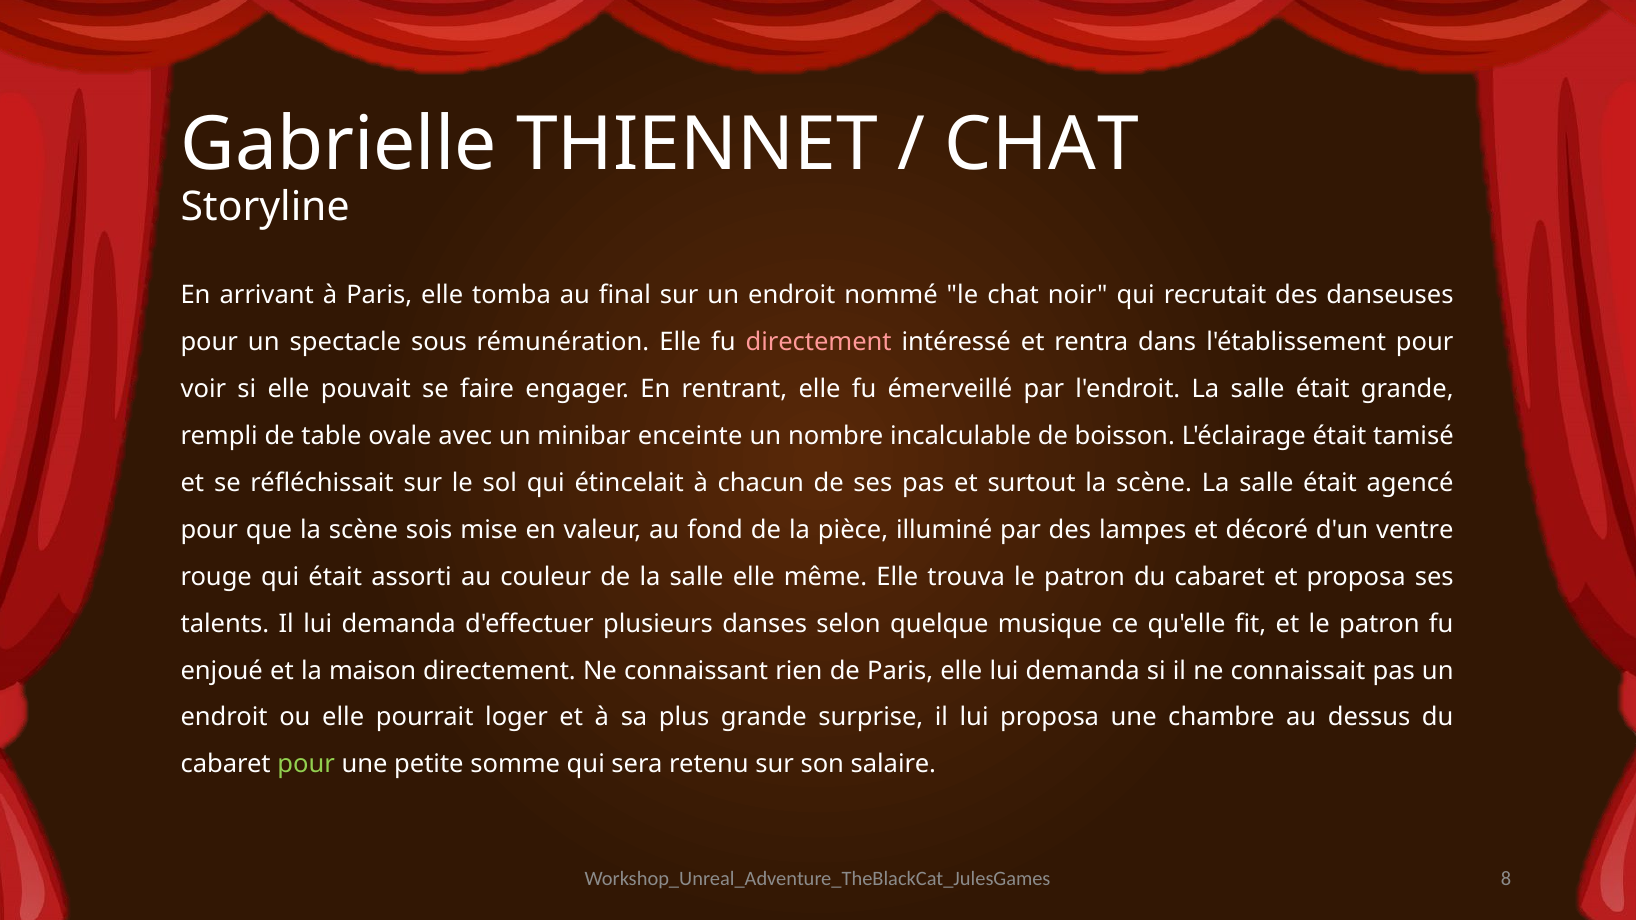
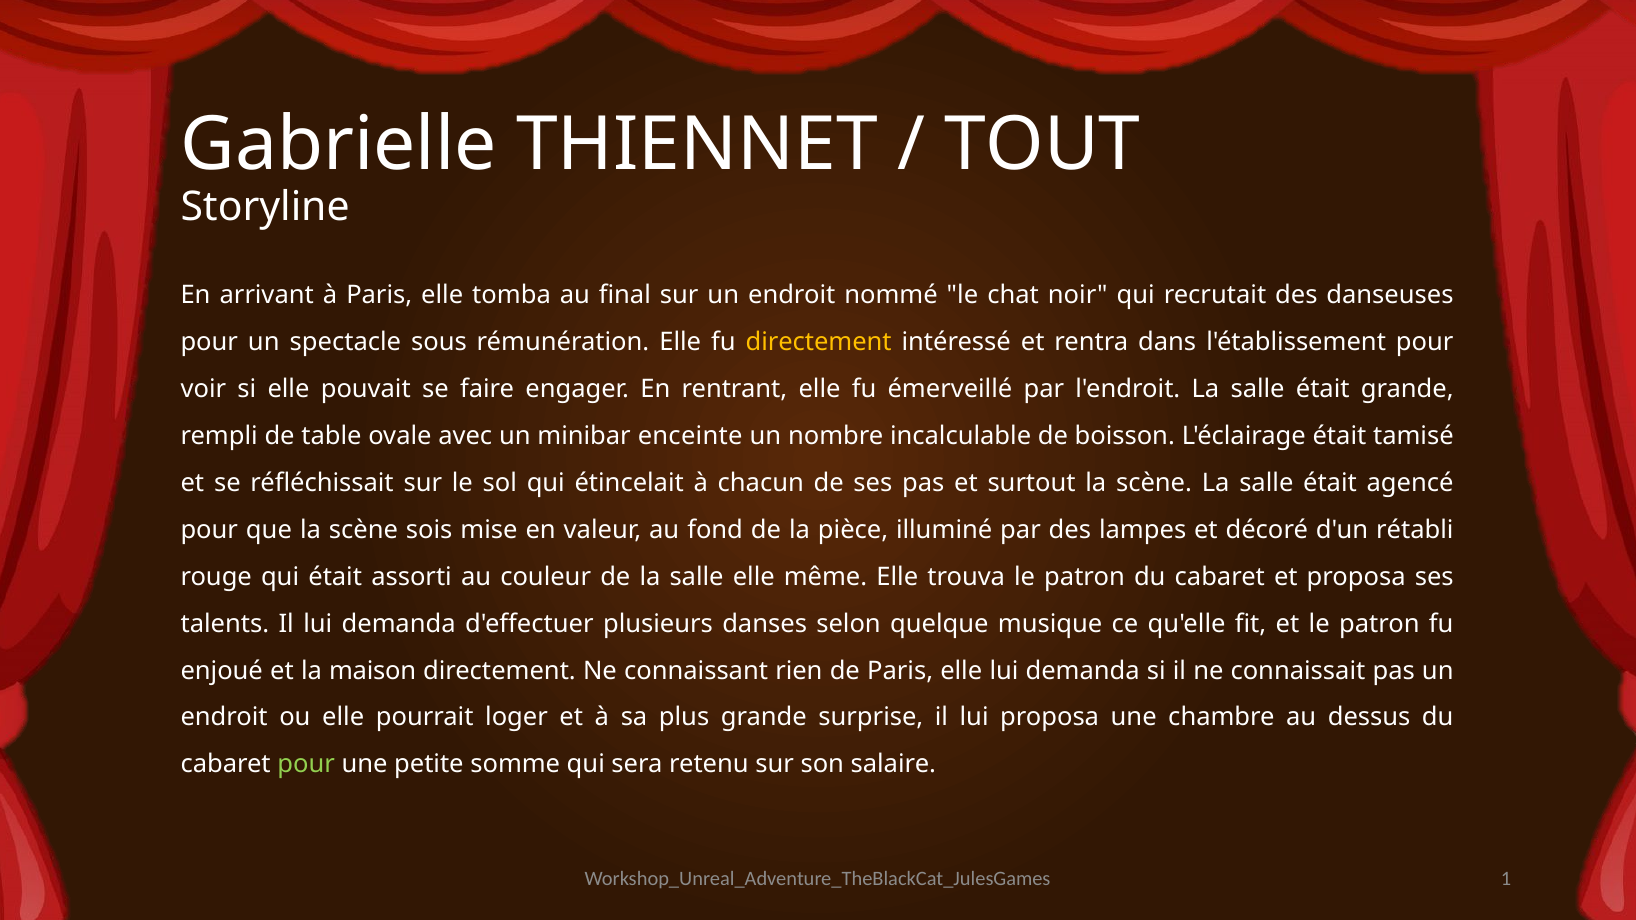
CHAT at (1042, 145): CHAT -> TOUT
directement at (819, 342) colour: pink -> yellow
ventre: ventre -> rétabli
8: 8 -> 1
